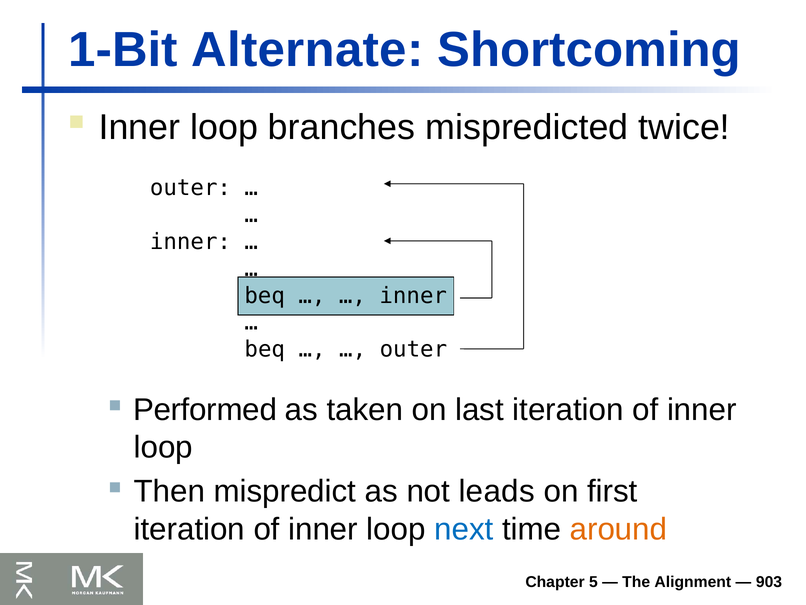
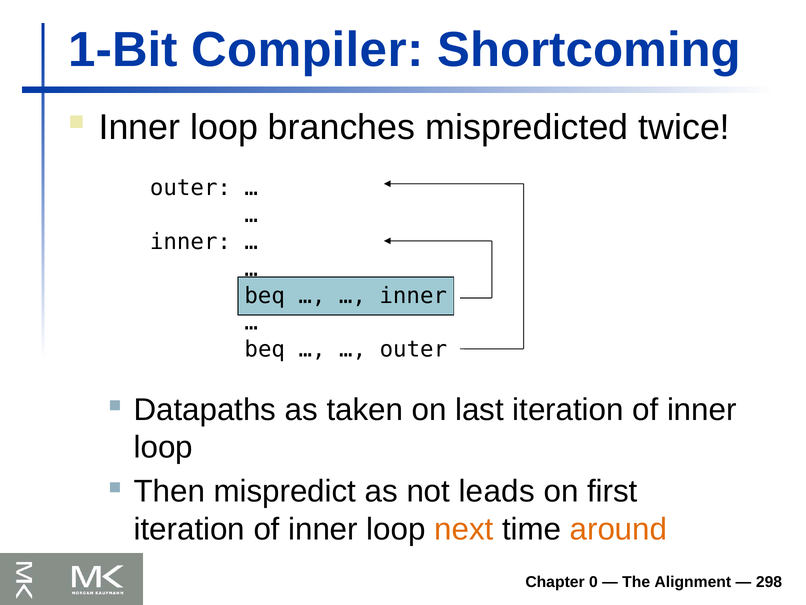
Alternate: Alternate -> Compiler
Performed: Performed -> Datapaths
next colour: blue -> orange
5: 5 -> 0
903: 903 -> 298
